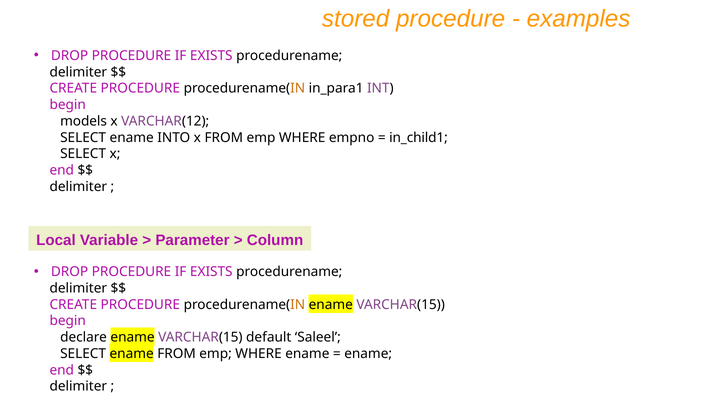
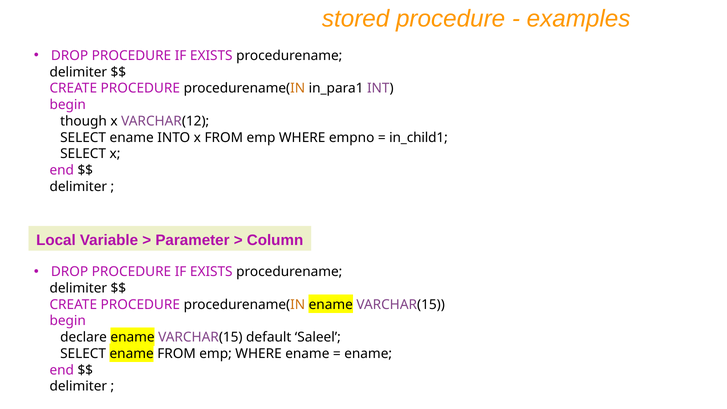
models: models -> though
